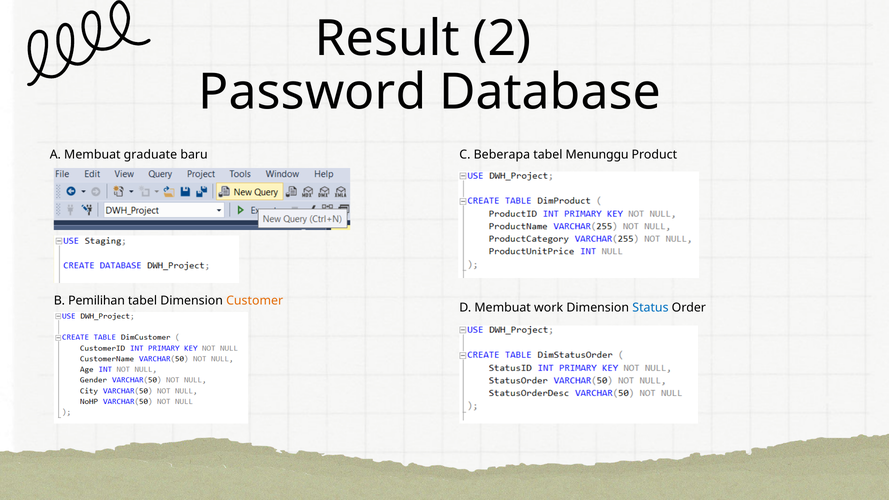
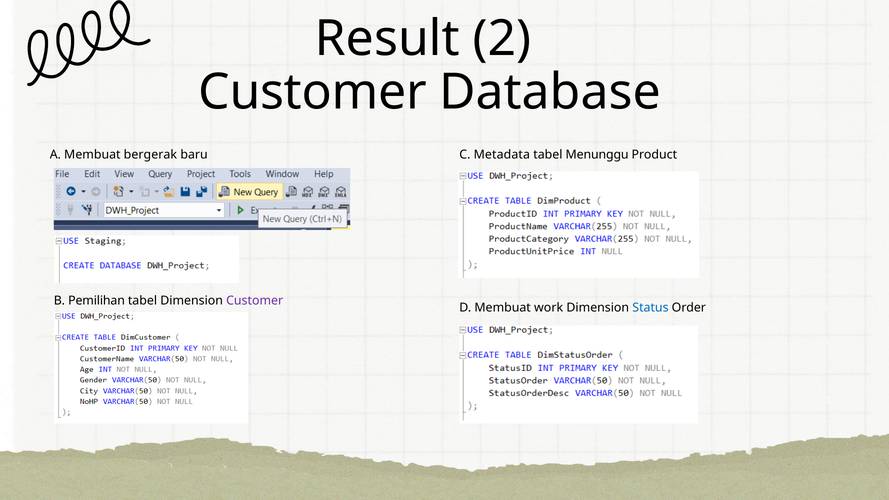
Password at (312, 92): Password -> Customer
graduate: graduate -> bergerak
Beberapa: Beberapa -> Metadata
Customer at (255, 300) colour: orange -> purple
